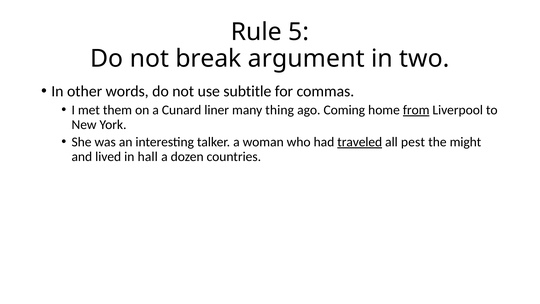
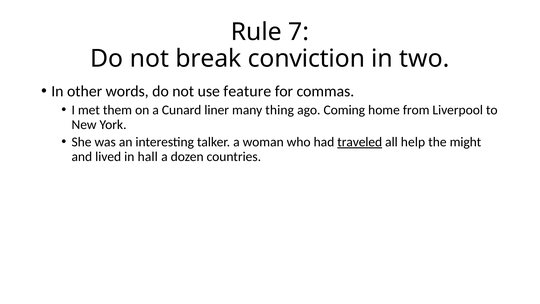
5: 5 -> 7
argument: argument -> conviction
subtitle: subtitle -> feature
from underline: present -> none
pest: pest -> help
